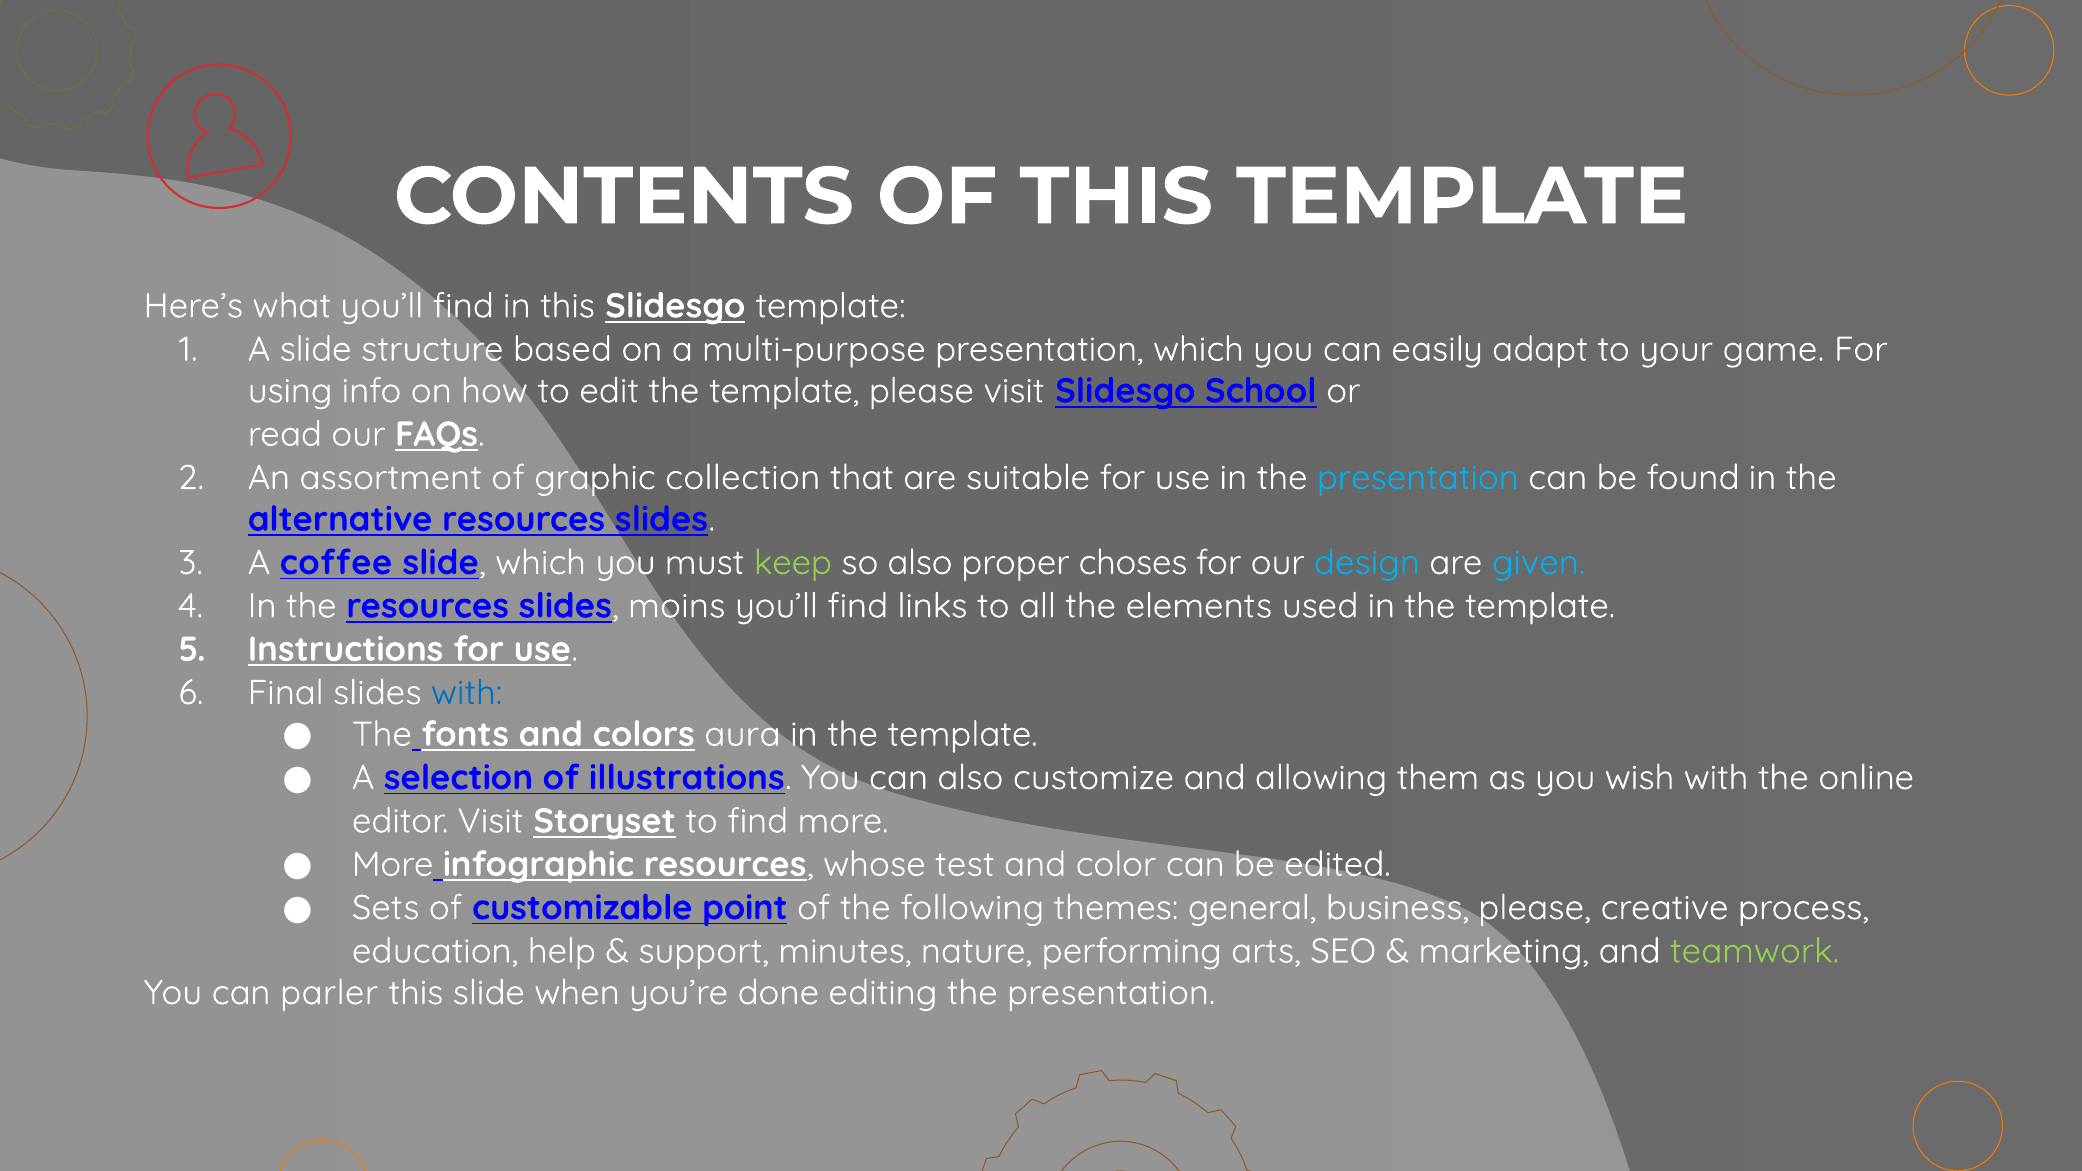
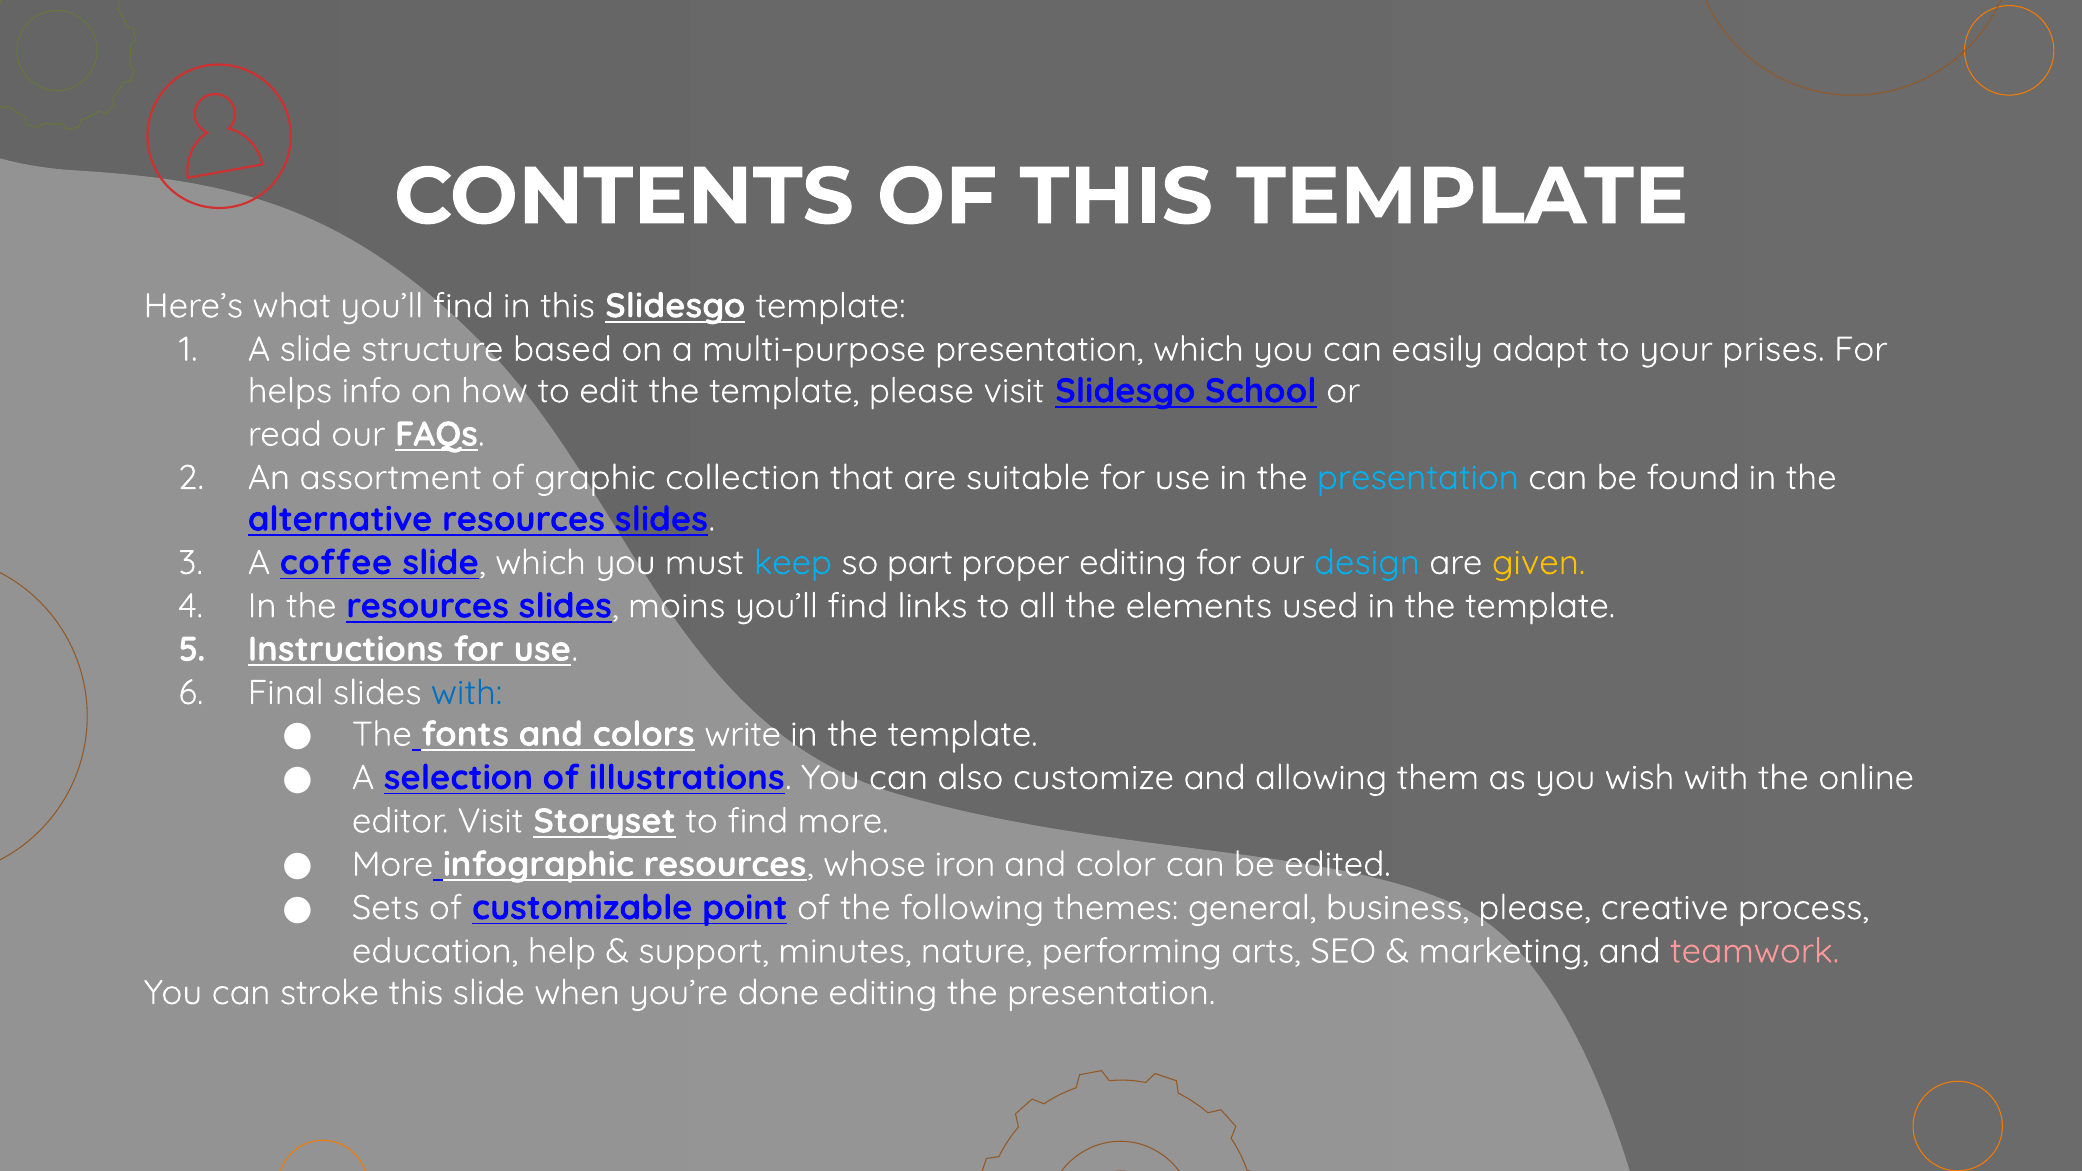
game: game -> prises
using: using -> helps
keep colour: light green -> light blue
so also: also -> part
proper choses: choses -> editing
given colour: light blue -> yellow
aura: aura -> write
test: test -> iron
teamwork colour: light green -> pink
parler: parler -> stroke
